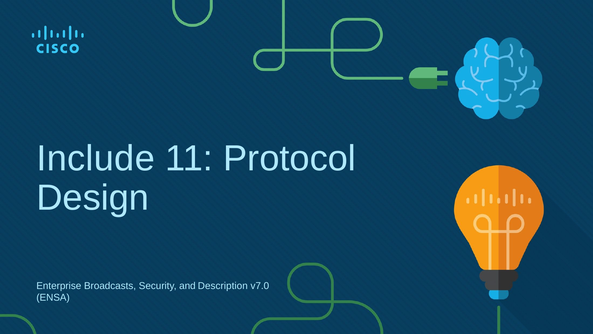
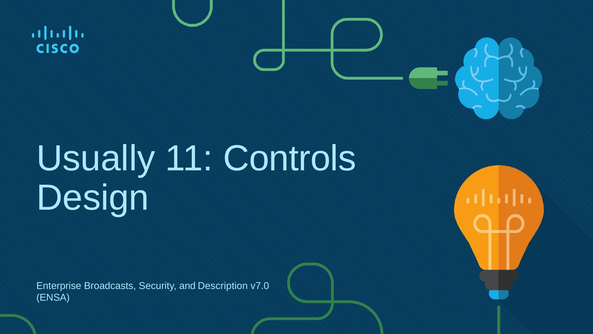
Include: Include -> Usually
Protocol: Protocol -> Controls
